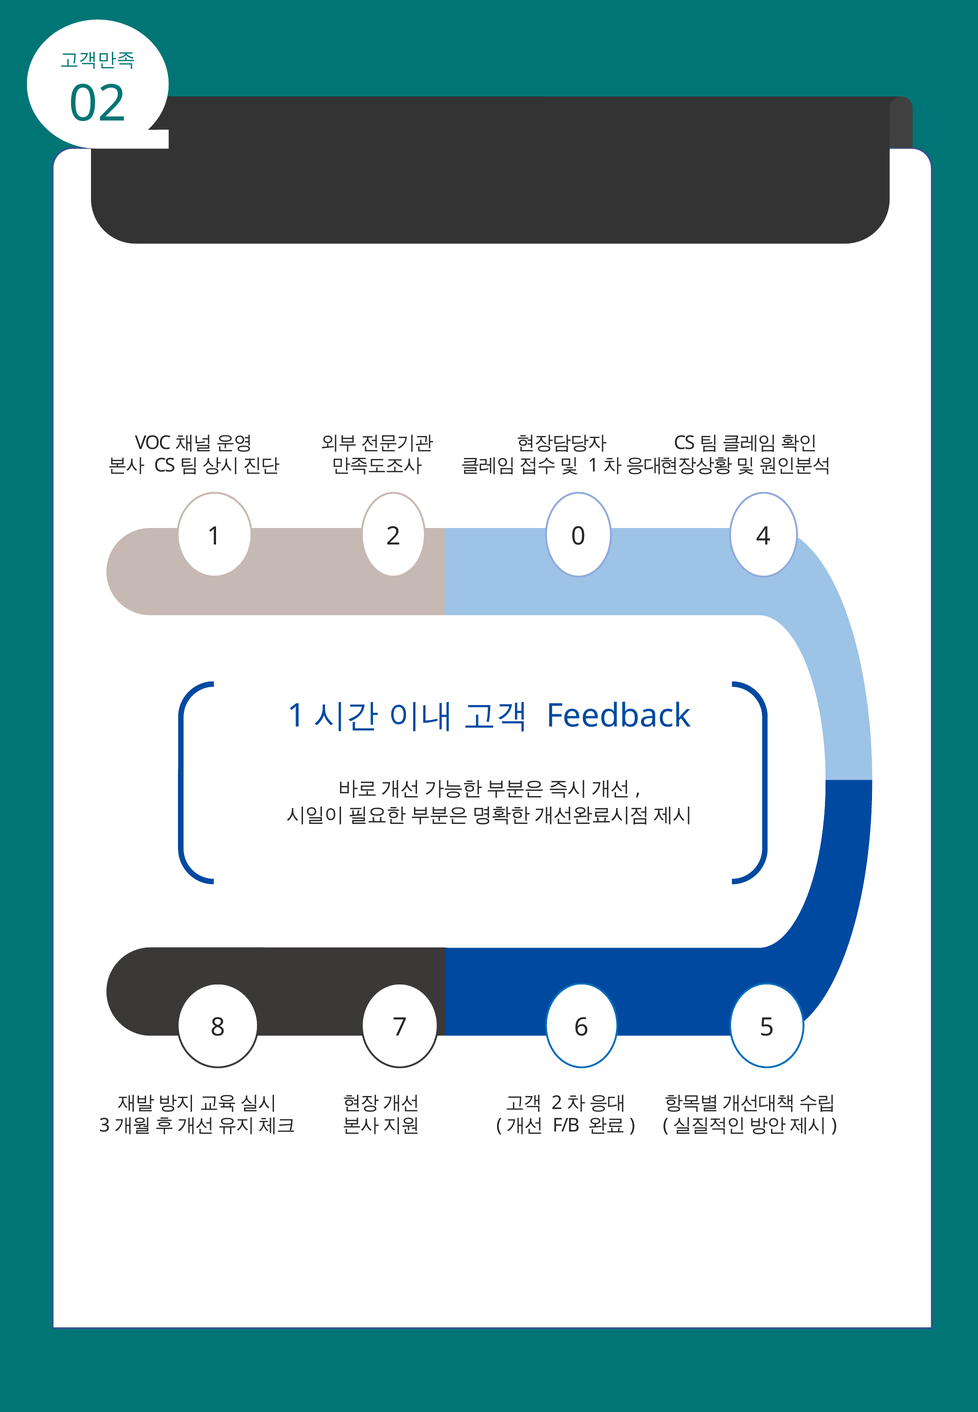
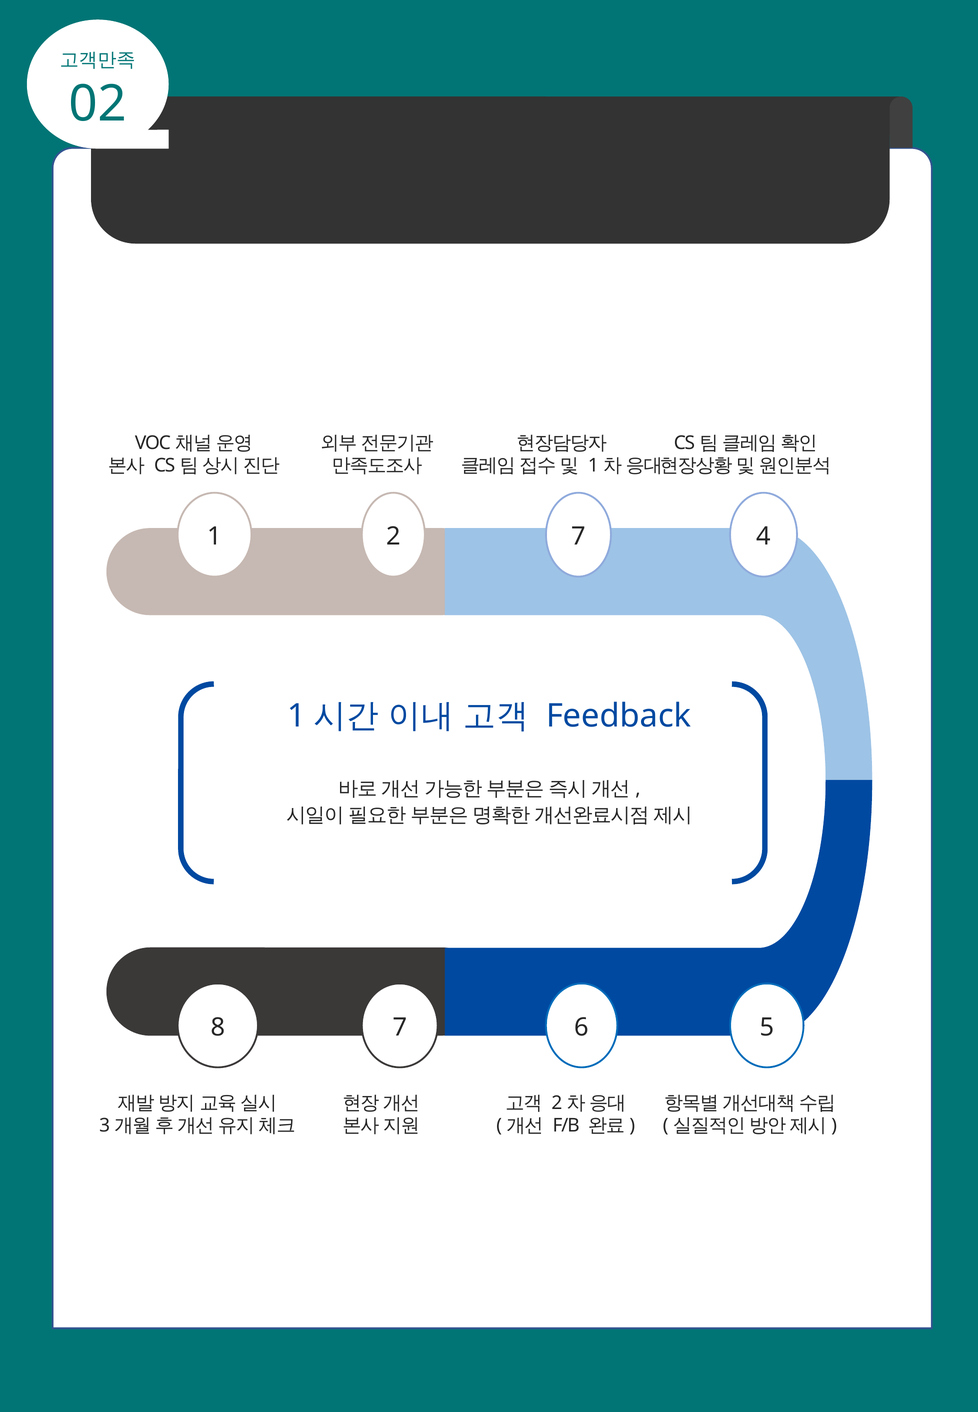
2 0: 0 -> 7
